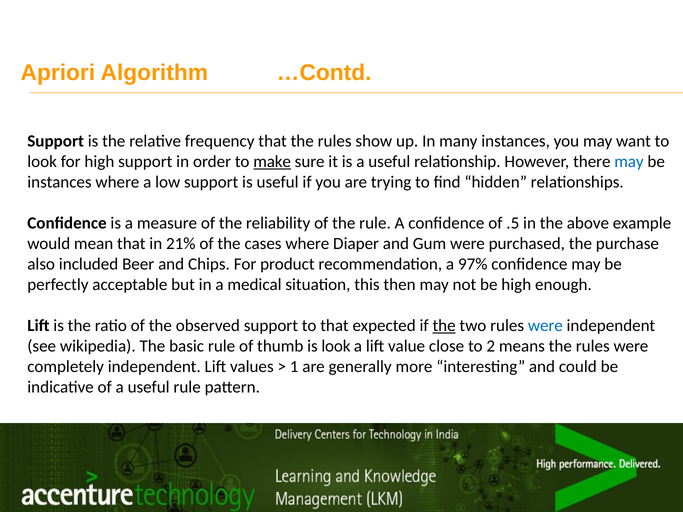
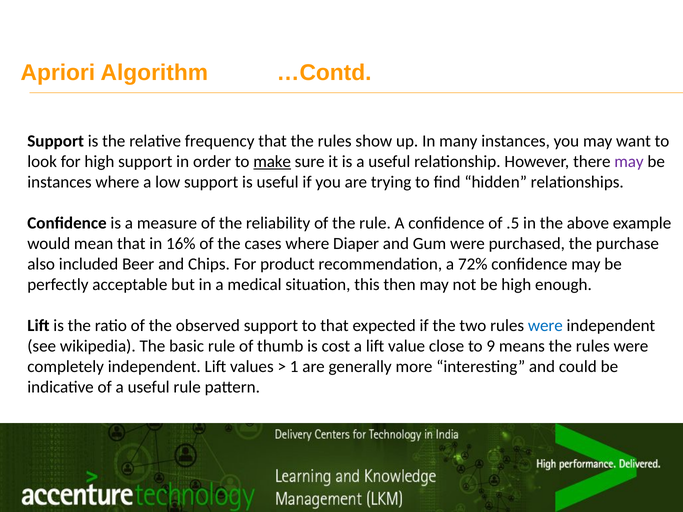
may at (629, 162) colour: blue -> purple
21%: 21% -> 16%
97%: 97% -> 72%
the at (444, 326) underline: present -> none
is look: look -> cost
2: 2 -> 9
